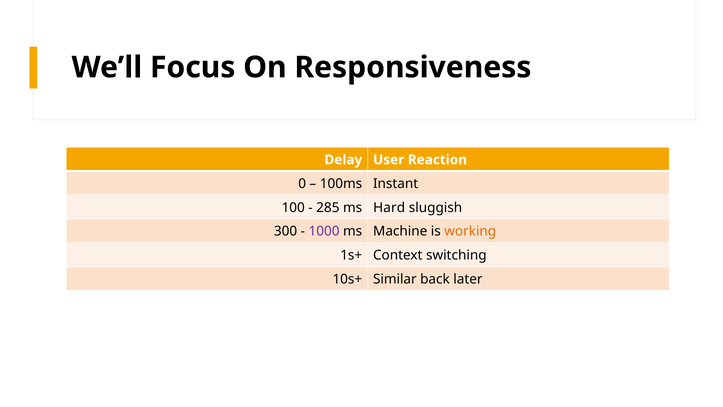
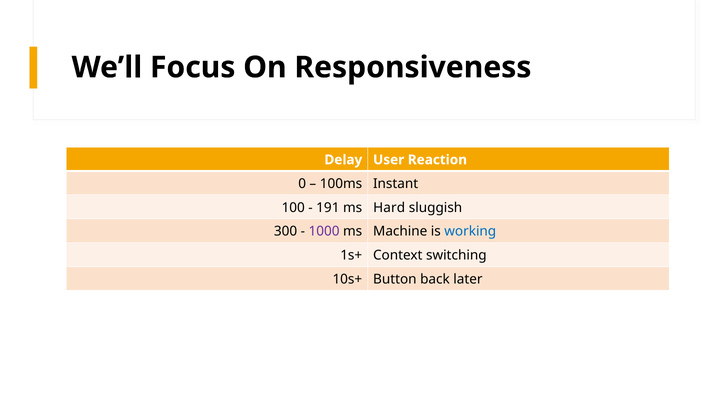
285: 285 -> 191
working colour: orange -> blue
Similar: Similar -> Button
